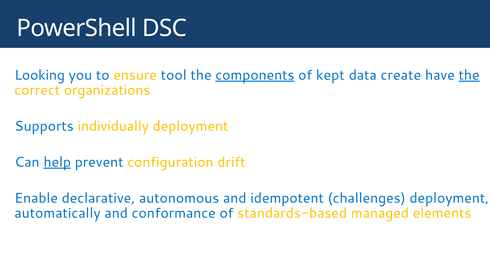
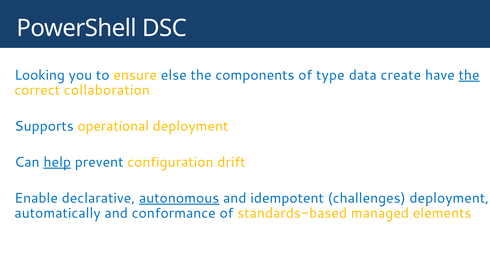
tool: tool -> else
components underline: present -> none
kept: kept -> type
organizations: organizations -> collaboration
individually: individually -> operational
autonomous underline: none -> present
